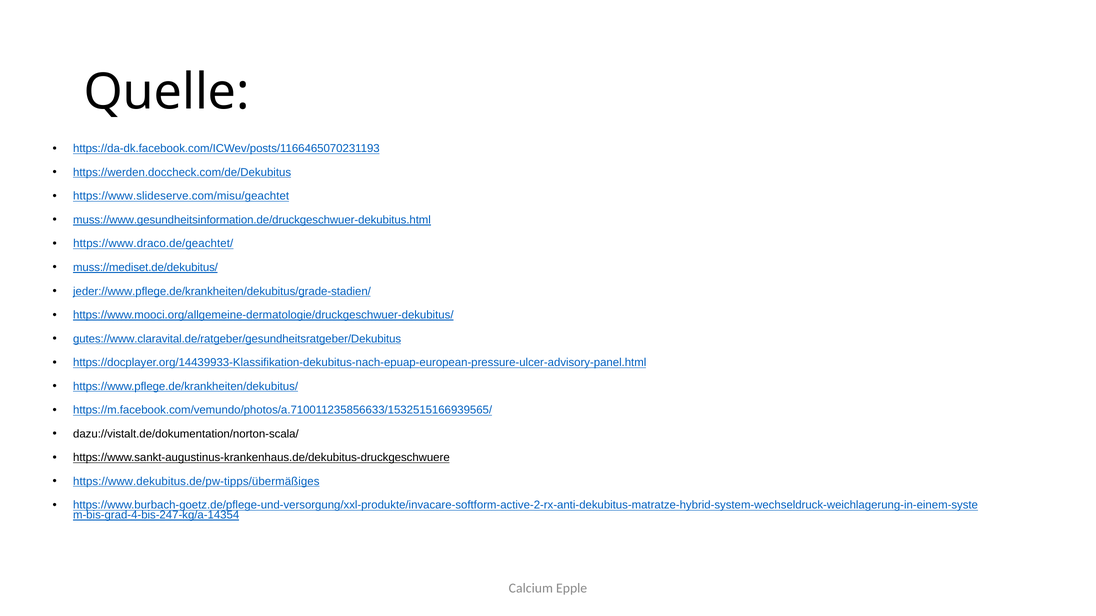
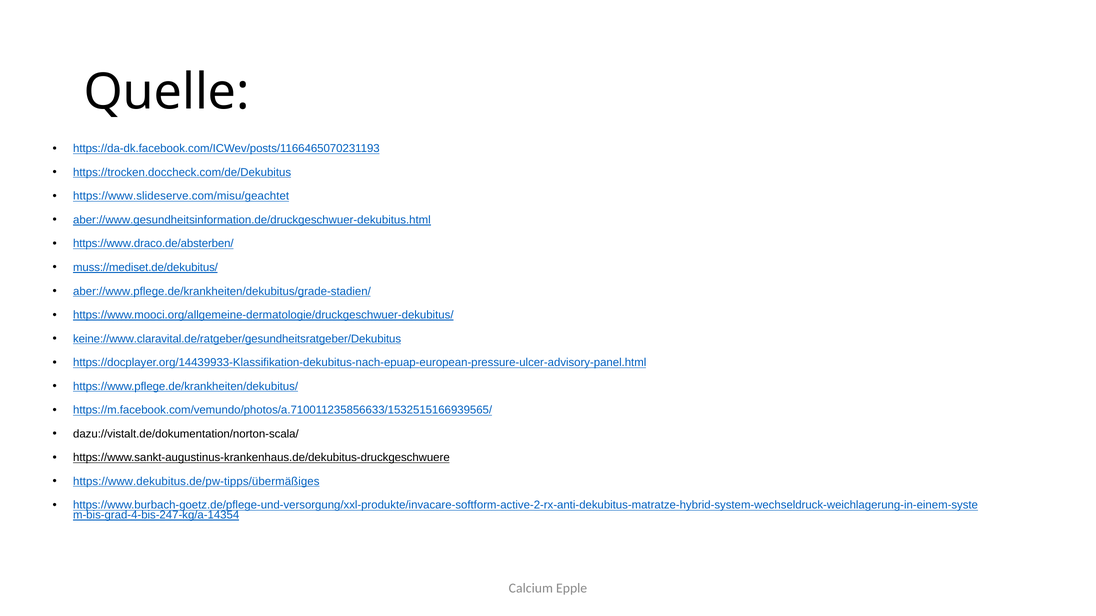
https://werden.doccheck.com/de/Dekubitus: https://werden.doccheck.com/de/Dekubitus -> https://trocken.doccheck.com/de/Dekubitus
muss://www.gesundheitsinformation.de/druckgeschwuer-dekubitus.html: muss://www.gesundheitsinformation.de/druckgeschwuer-dekubitus.html -> aber://www.gesundheitsinformation.de/druckgeschwuer-dekubitus.html
https://www.draco.de/geachtet/: https://www.draco.de/geachtet/ -> https://www.draco.de/absterben/
jeder://www.pflege.de/krankheiten/dekubitus/grade-stadien/: jeder://www.pflege.de/krankheiten/dekubitus/grade-stadien/ -> aber://www.pflege.de/krankheiten/dekubitus/grade-stadien/
gutes://www.claravital.de/ratgeber/gesundheitsratgeber/Dekubitus: gutes://www.claravital.de/ratgeber/gesundheitsratgeber/Dekubitus -> keine://www.claravital.de/ratgeber/gesundheitsratgeber/Dekubitus
